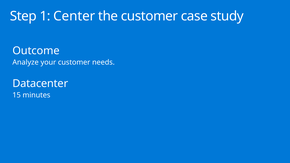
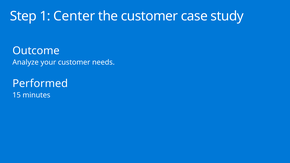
Datacenter: Datacenter -> Performed
